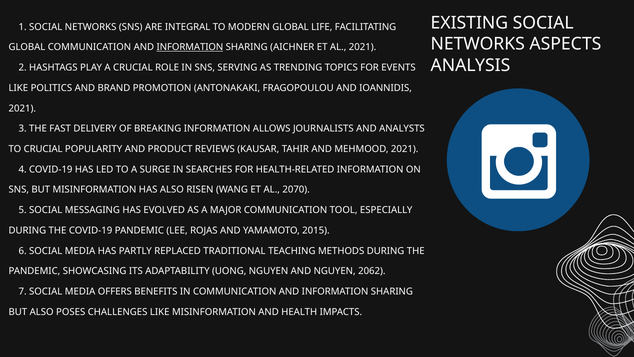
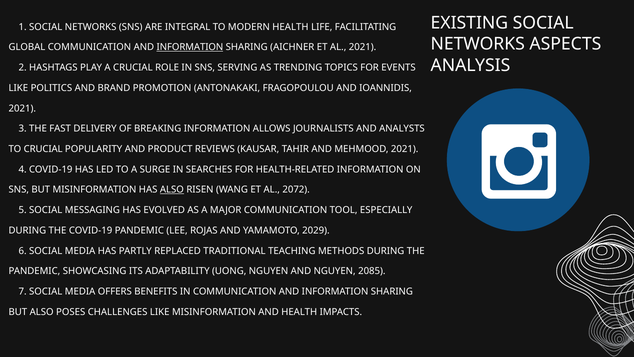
MODERN GLOBAL: GLOBAL -> HEALTH
ALSO at (172, 190) underline: none -> present
2070: 2070 -> 2072
2015: 2015 -> 2029
2062: 2062 -> 2085
